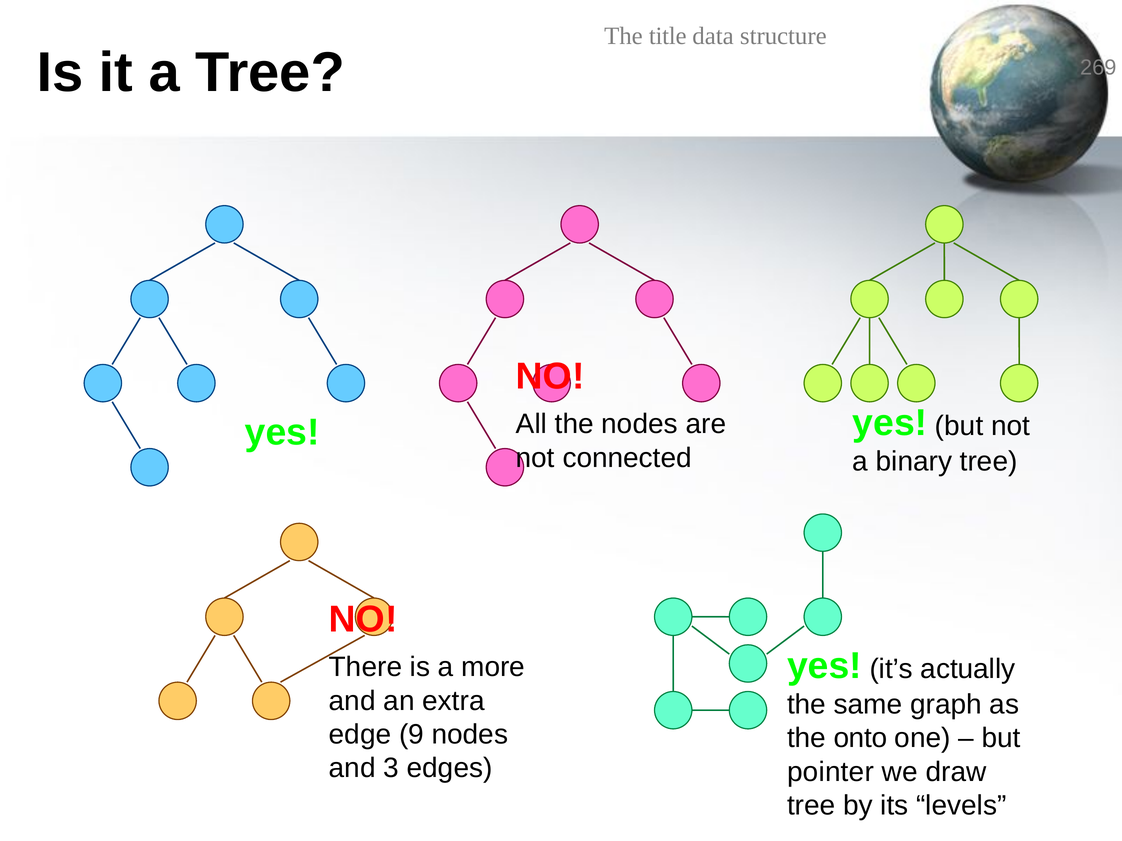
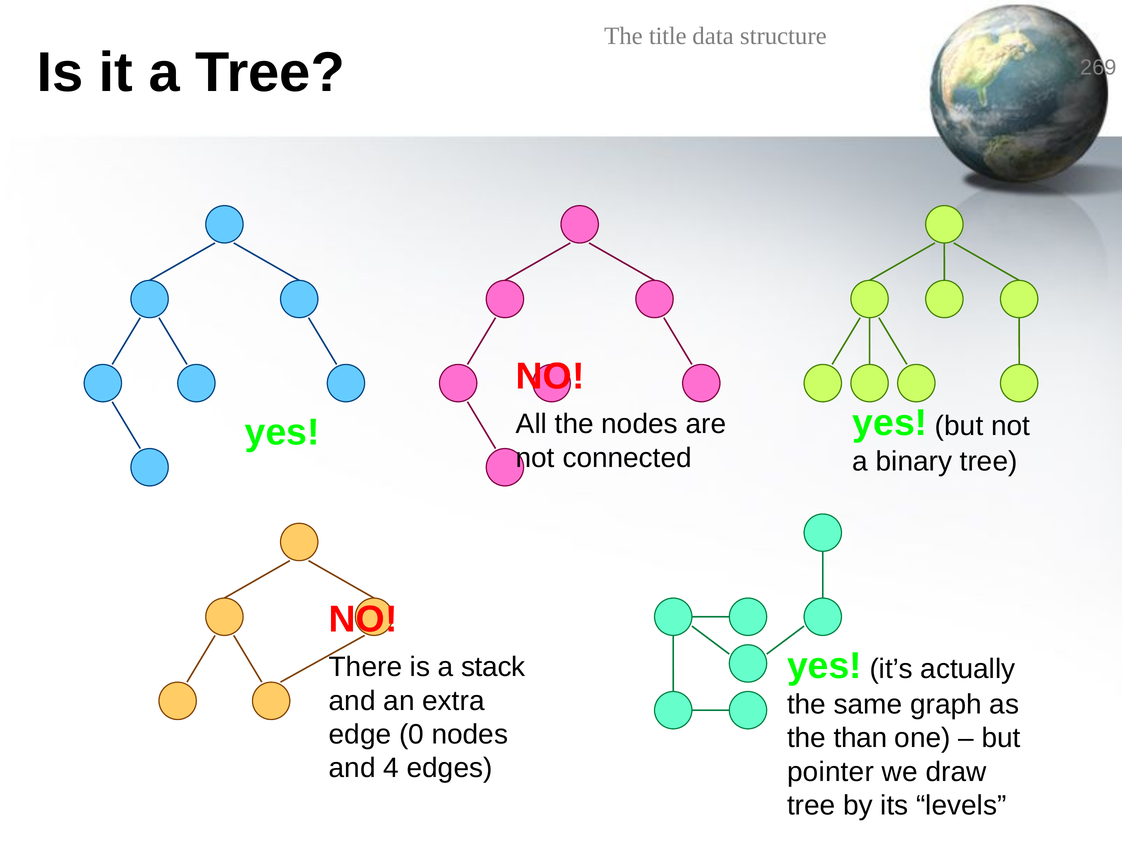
more: more -> stack
9: 9 -> 0
onto: onto -> than
3: 3 -> 4
